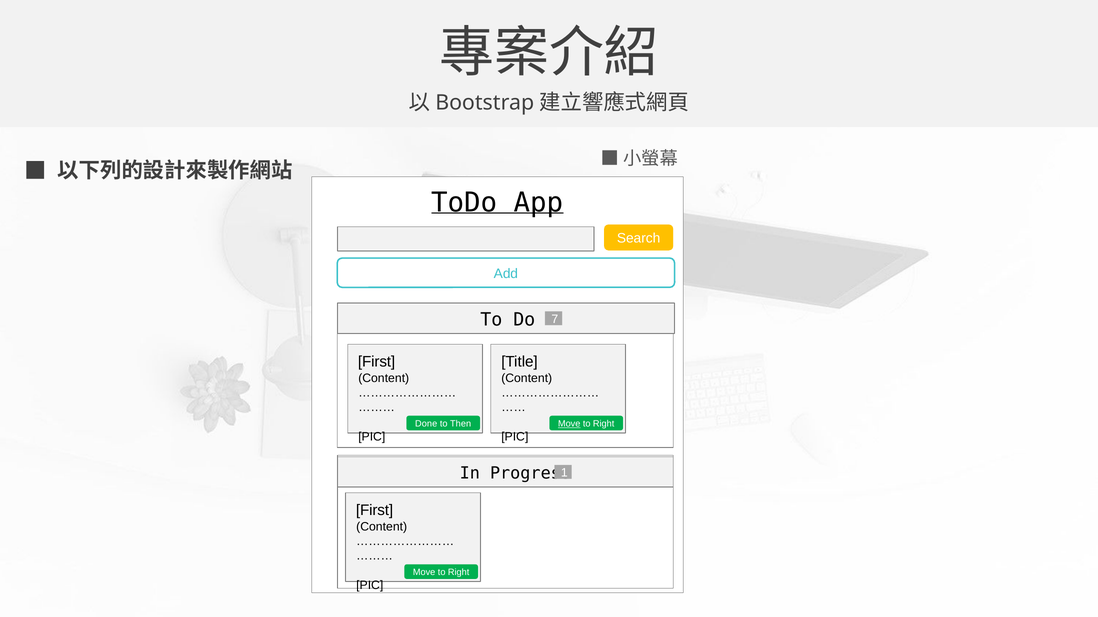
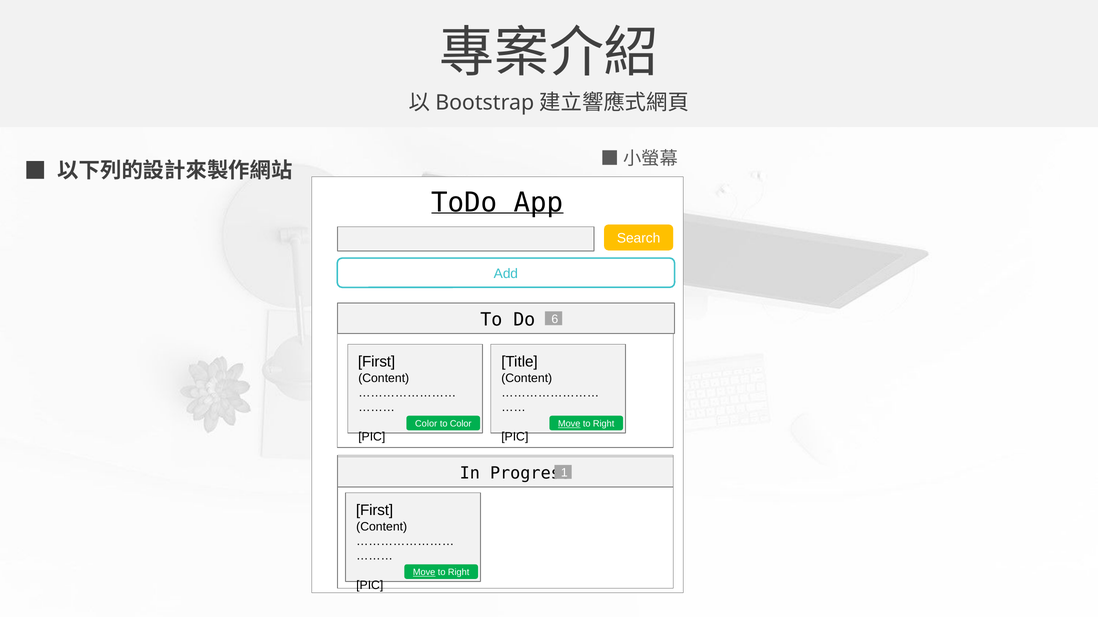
7: 7 -> 6
Done at (426, 424): Done -> Color
to Then: Then -> Color
Move at (424, 573) underline: none -> present
